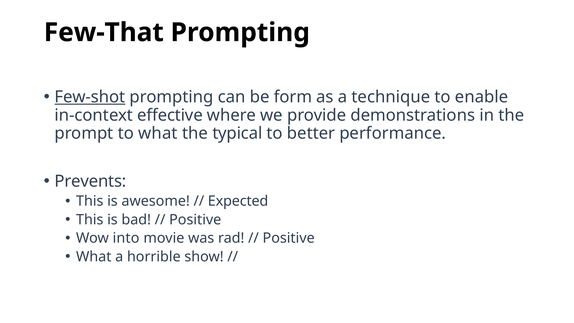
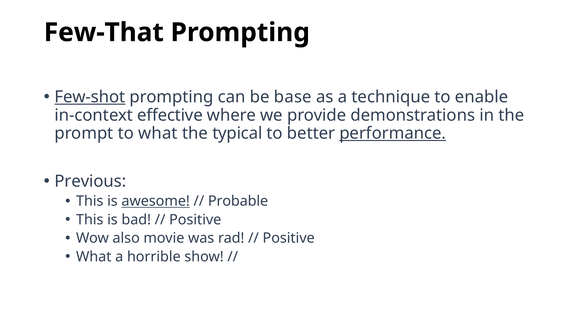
form: form -> base
performance underline: none -> present
Prevents: Prevents -> Previous
awesome underline: none -> present
Expected: Expected -> Probable
into: into -> also
